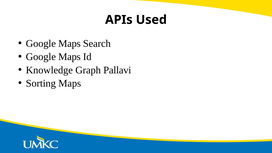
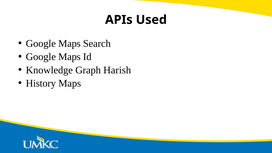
Pallavi: Pallavi -> Harish
Sorting: Sorting -> History
